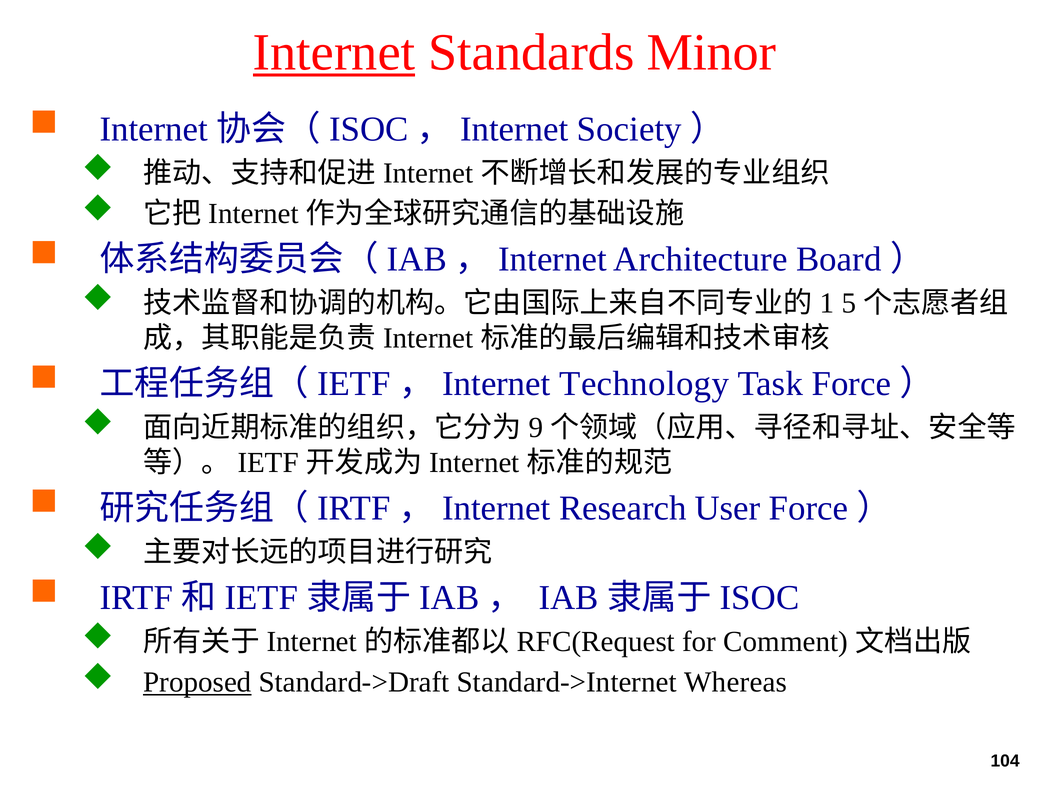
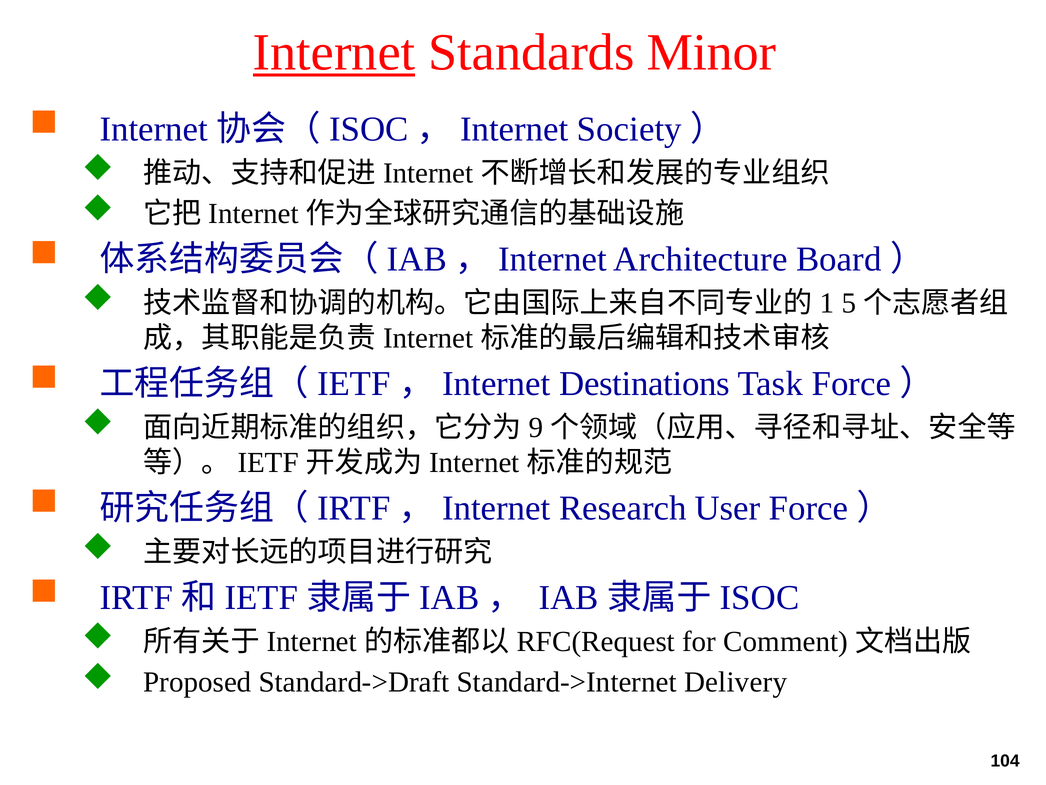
Technology: Technology -> Destinations
Proposed underline: present -> none
Whereas: Whereas -> Delivery
